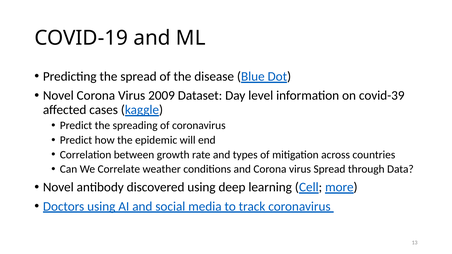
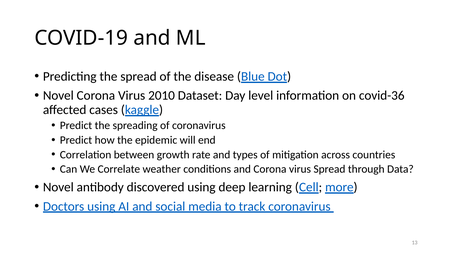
2009: 2009 -> 2010
covid-39: covid-39 -> covid-36
